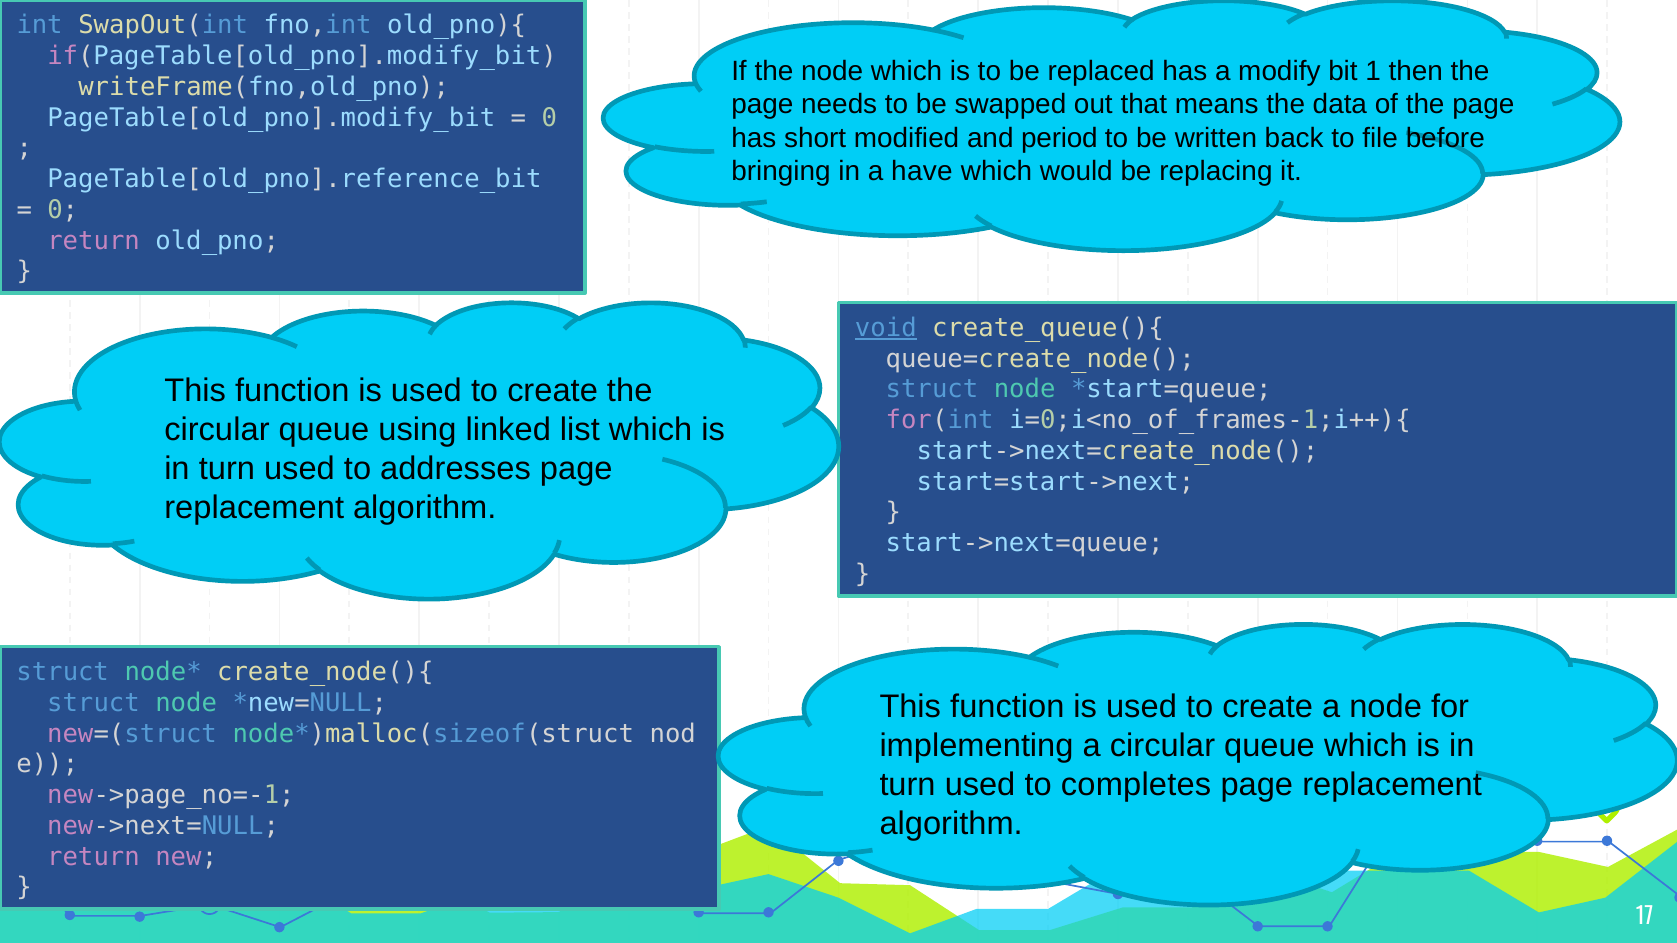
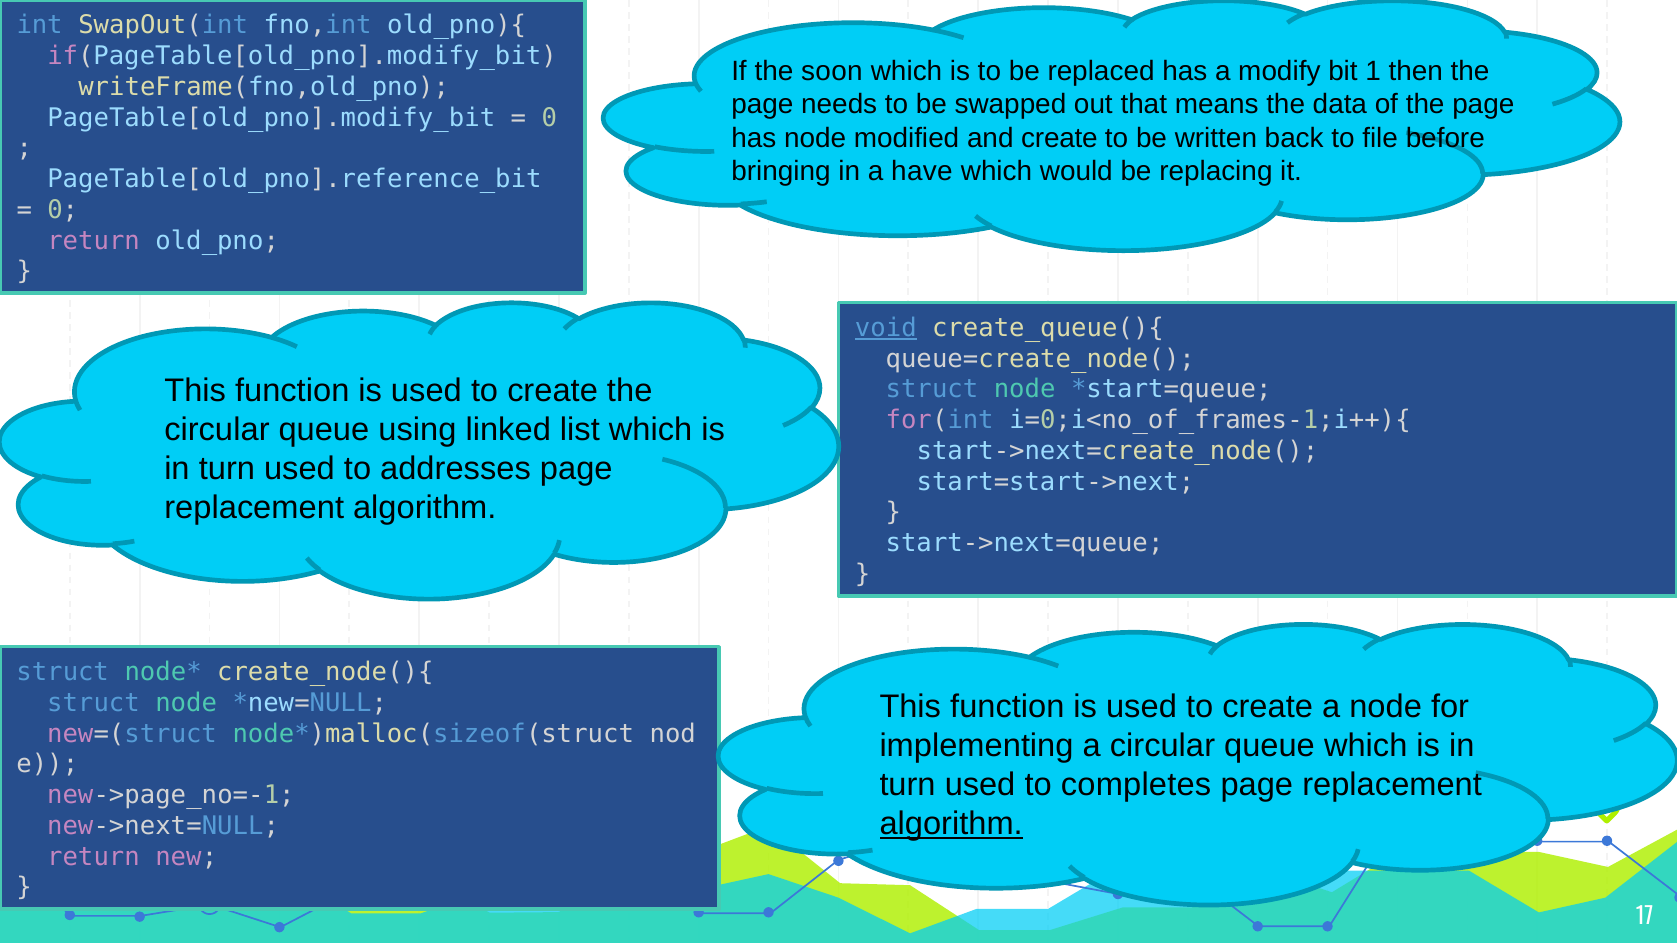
the node: node -> soon
has short: short -> node
and period: period -> create
algorithm at (951, 824) underline: none -> present
